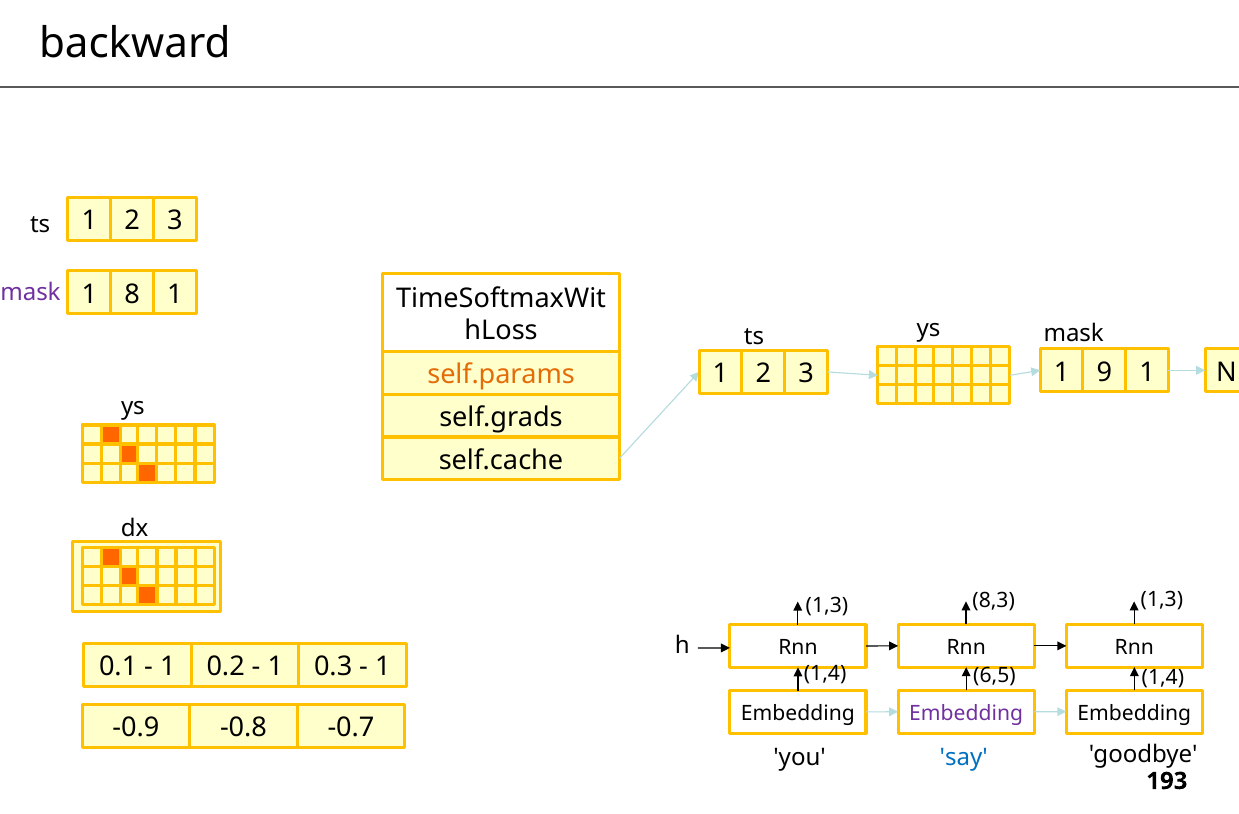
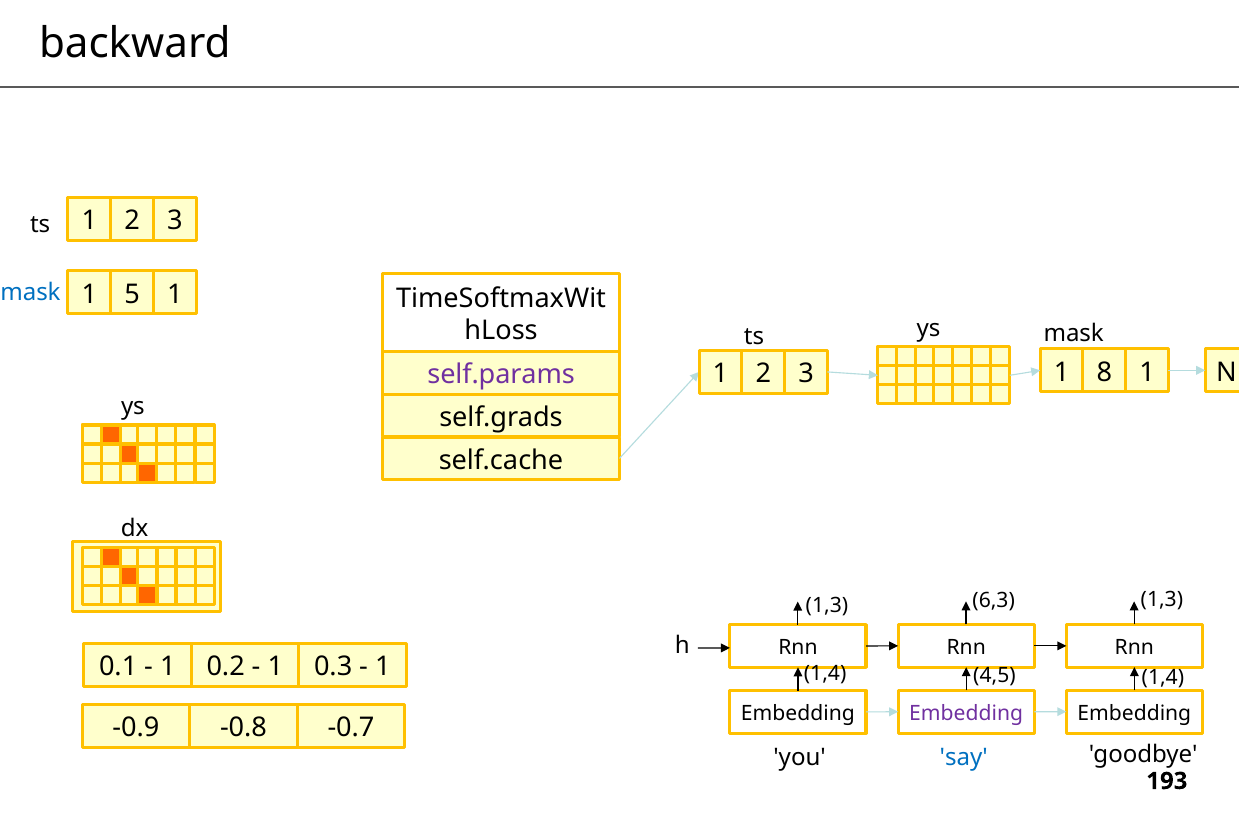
mask at (30, 293) colour: purple -> blue
8: 8 -> 5
9: 9 -> 8
self.params colour: orange -> purple
8,3: 8,3 -> 6,3
6,5: 6,5 -> 4,5
